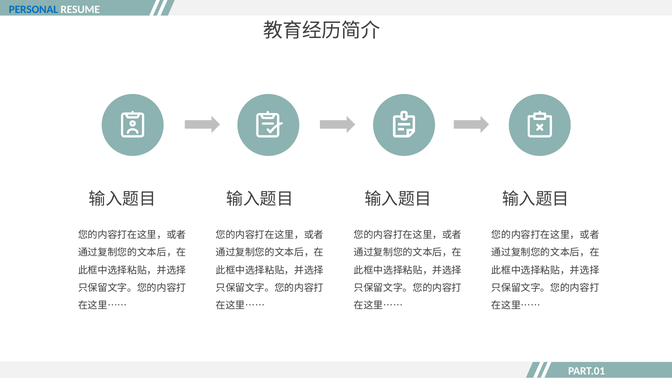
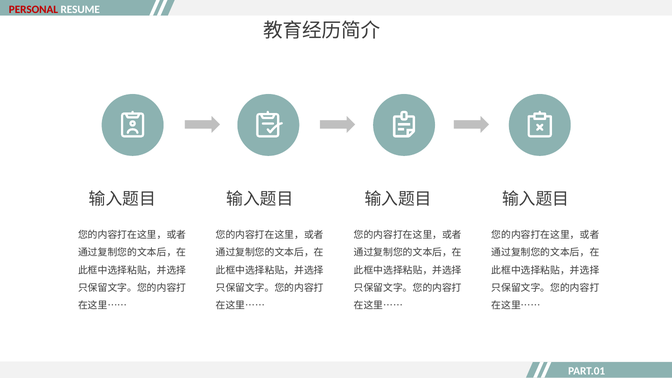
PERSONAL colour: blue -> red
